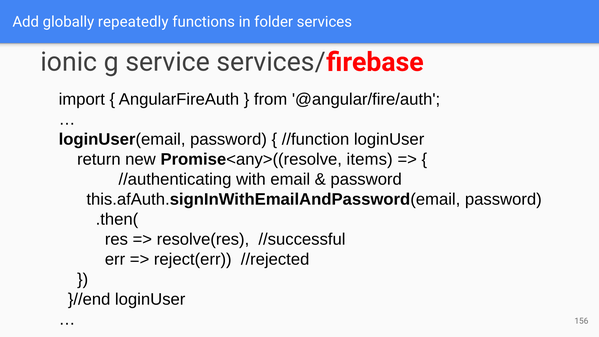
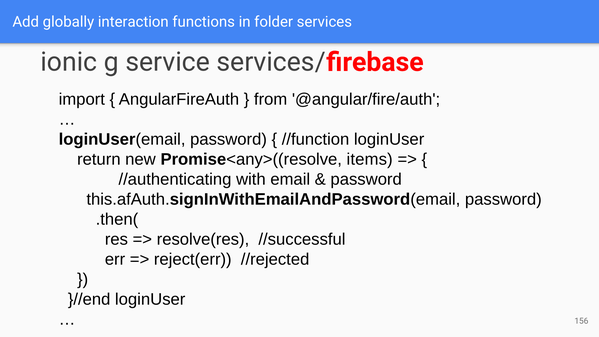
repeatedly: repeatedly -> interaction
